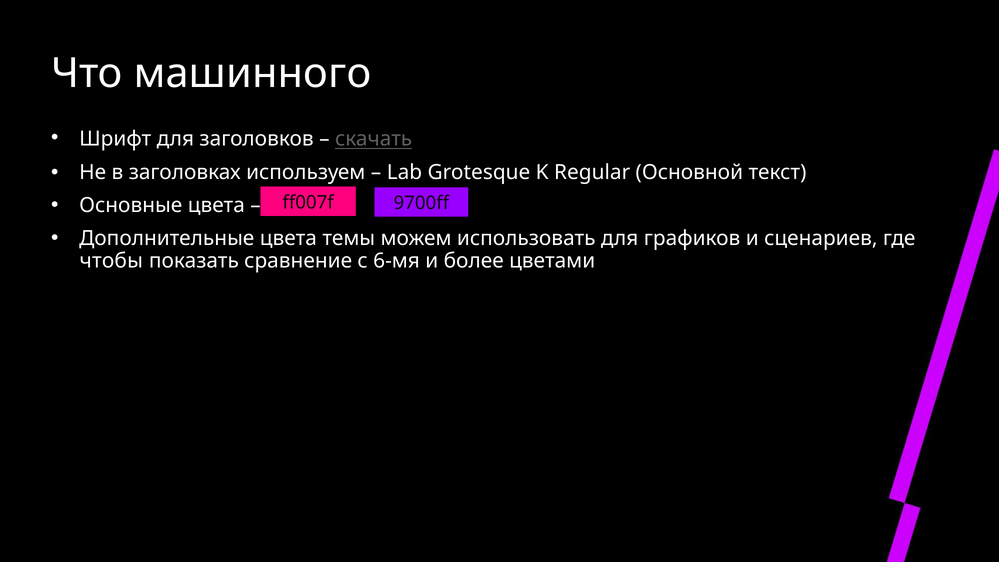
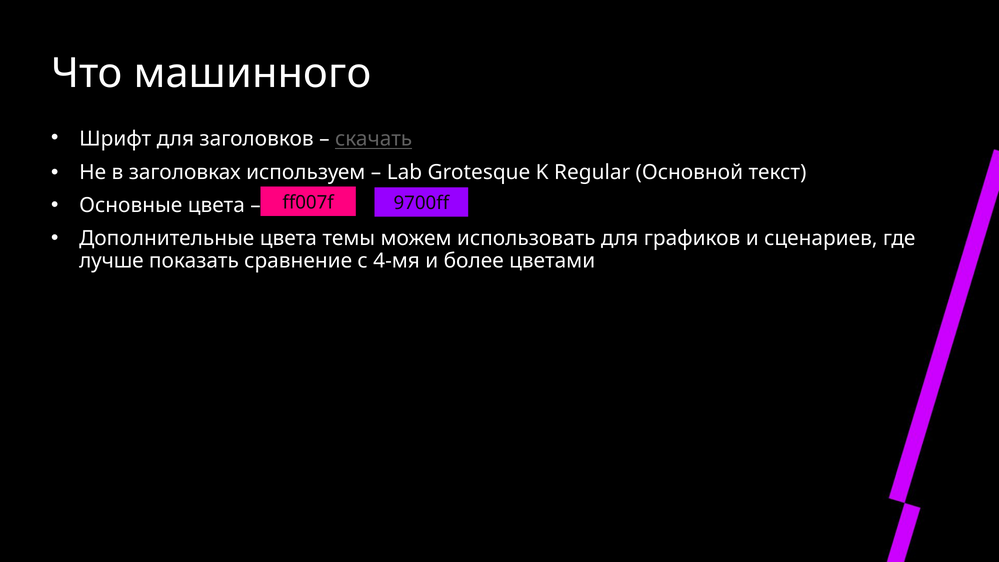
чтобы: чтобы -> лучше
6-мя: 6-мя -> 4-мя
